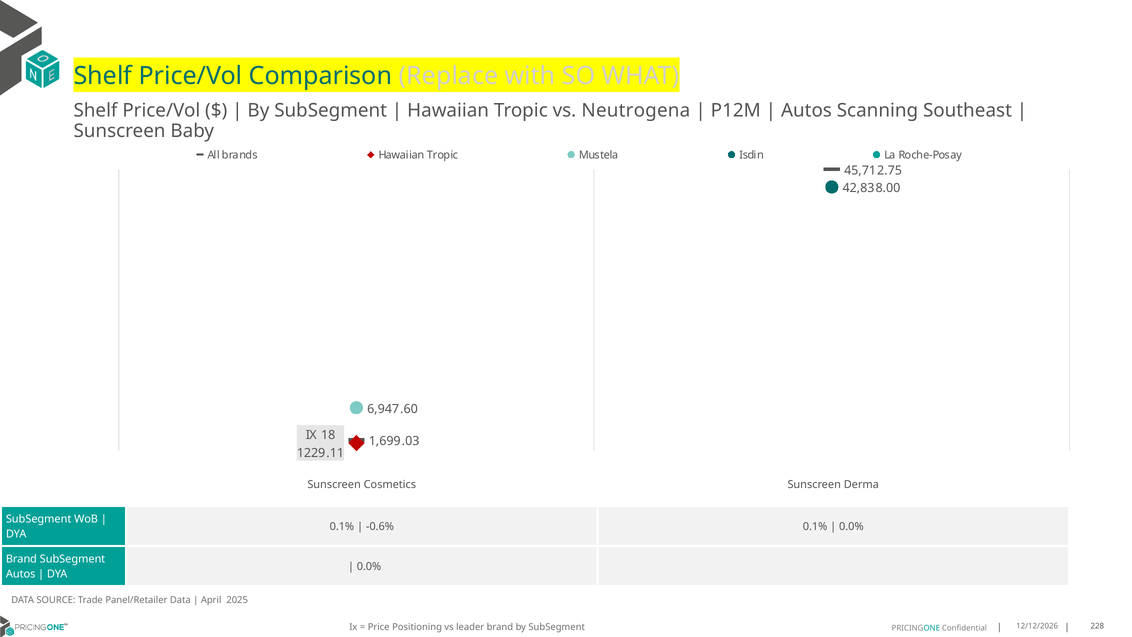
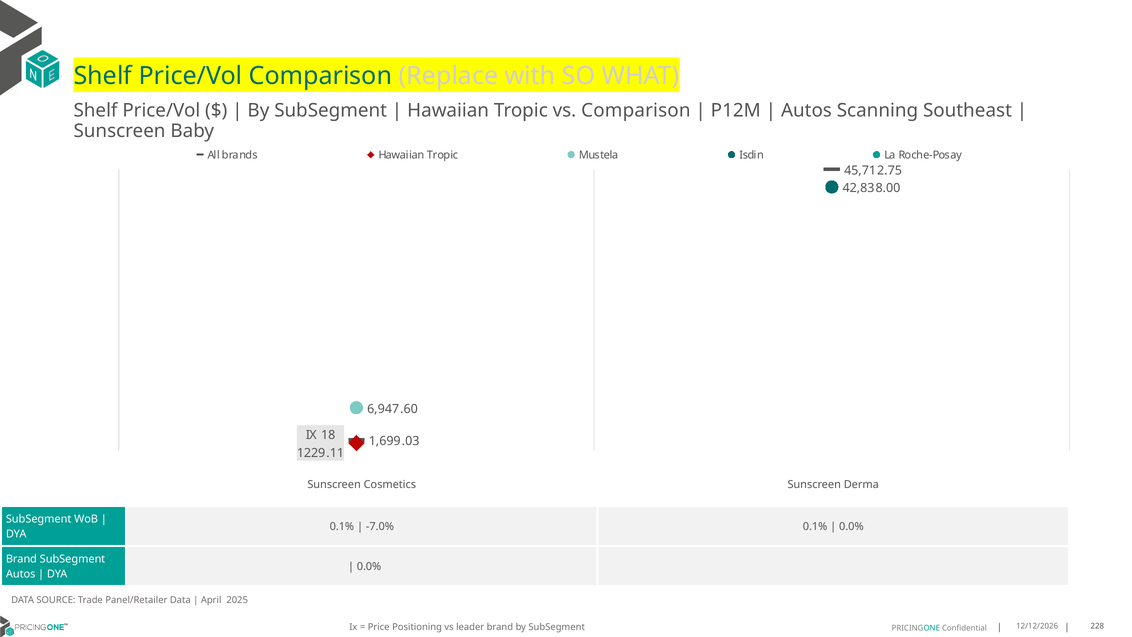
vs Neutrogena: Neutrogena -> Comparison
-0.6%: -0.6% -> -7.0%
